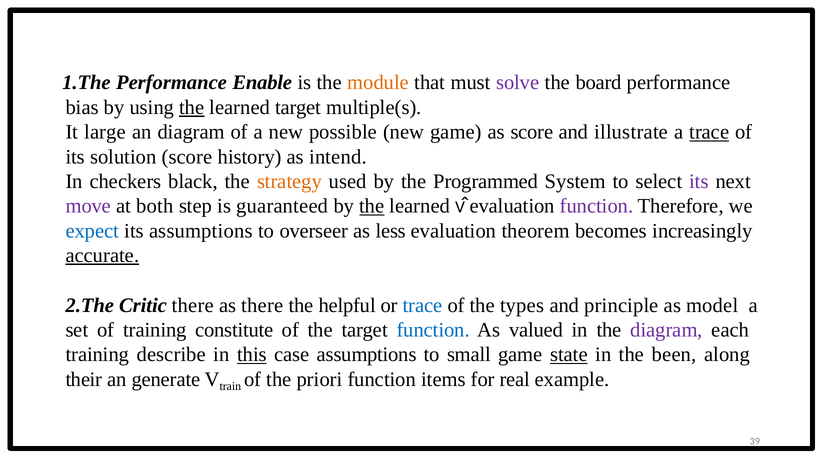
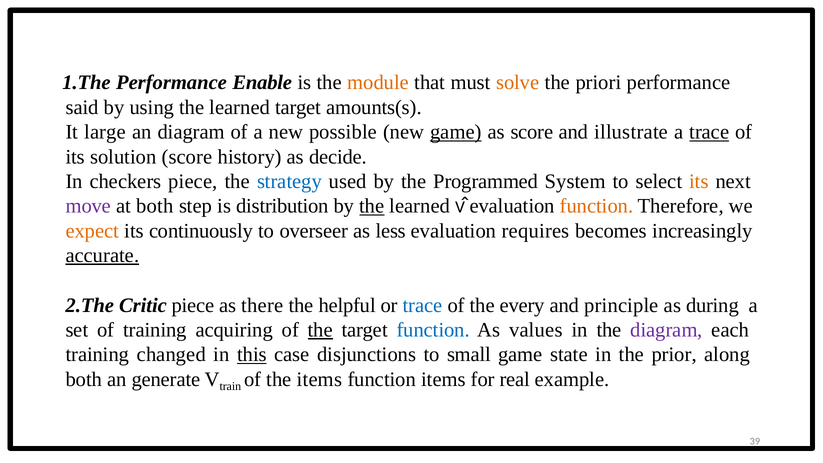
solve colour: purple -> orange
board: board -> priori
bias: bias -> said
the at (192, 107) underline: present -> none
multiple(s: multiple(s -> amounts(s
game at (456, 132) underline: none -> present
intend: intend -> decide
checkers black: black -> piece
strategy colour: orange -> blue
its at (699, 181) colour: purple -> orange
guaranteed: guaranteed -> distribution
function at (597, 206) colour: purple -> orange
expect colour: blue -> orange
its assumptions: assumptions -> continuously
theorem: theorem -> requires
Critic there: there -> piece
types: types -> every
model: model -> during
constitute: constitute -> acquiring
the at (320, 330) underline: none -> present
valued: valued -> values
describe: describe -> changed
case assumptions: assumptions -> disjunctions
state underline: present -> none
been: been -> prior
their at (84, 379): their -> both
the priori: priori -> items
